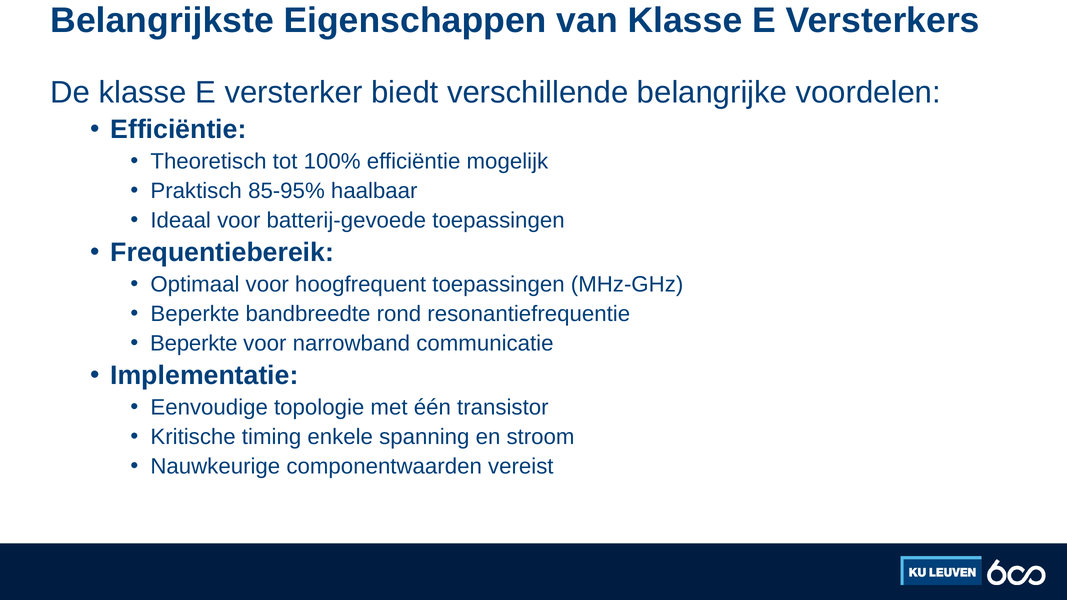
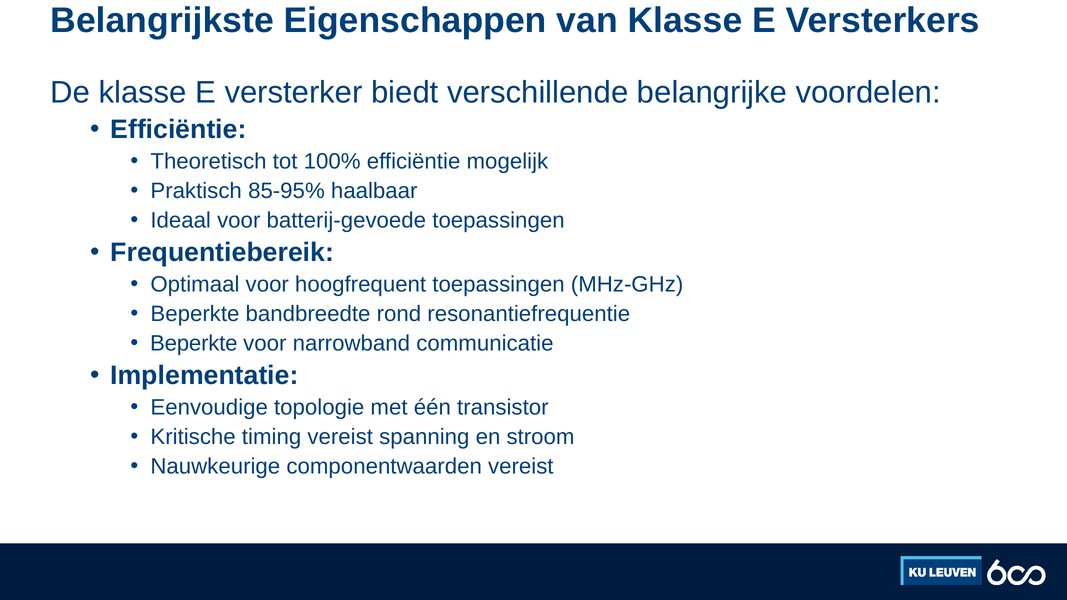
timing enkele: enkele -> vereist
